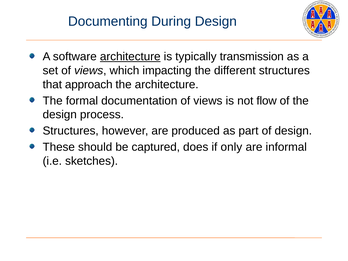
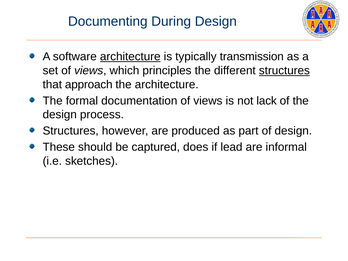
impacting: impacting -> principles
structures at (284, 71) underline: none -> present
flow: flow -> lack
only: only -> lead
